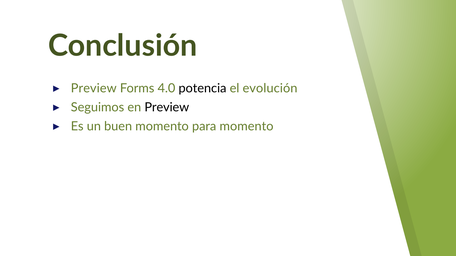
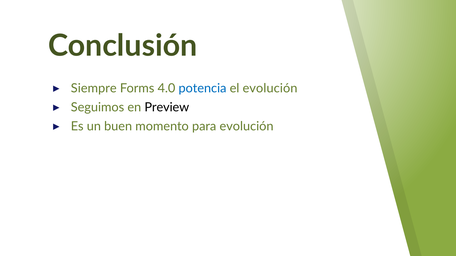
Preview at (94, 88): Preview -> Siempre
potencia colour: black -> blue
para momento: momento -> evolución
